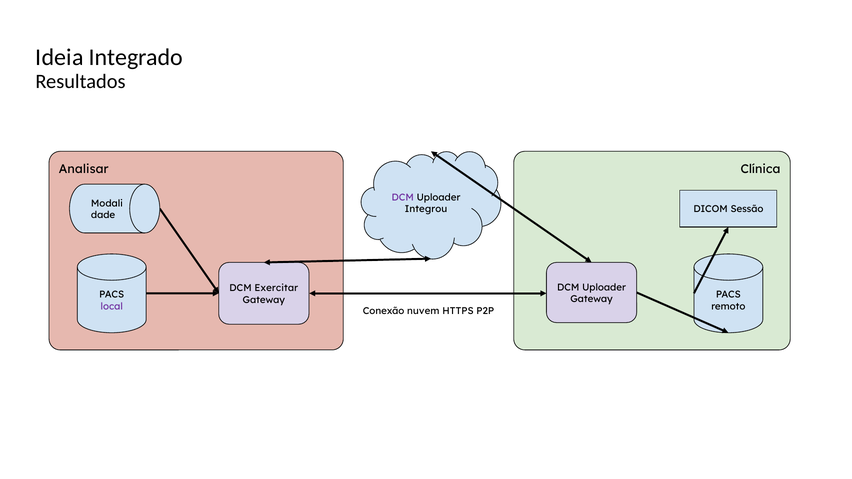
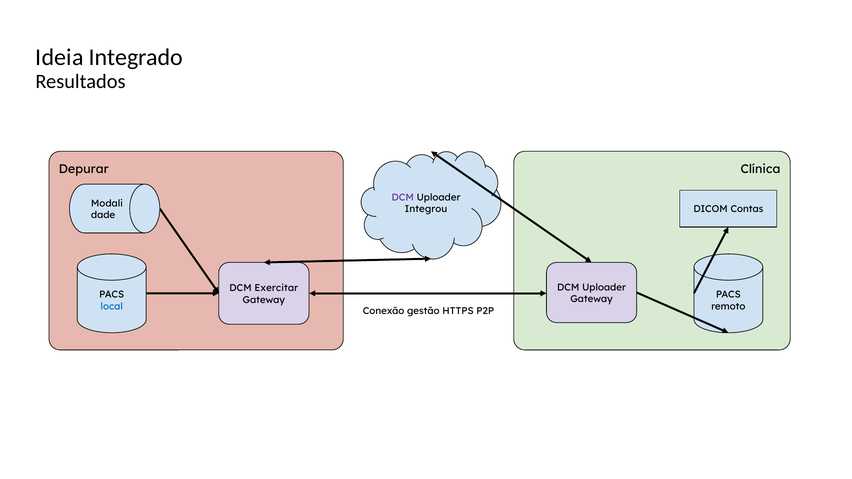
Analisar: Analisar -> Depurar
Sessão: Sessão -> Contas
local colour: purple -> blue
nuvem: nuvem -> gestão
